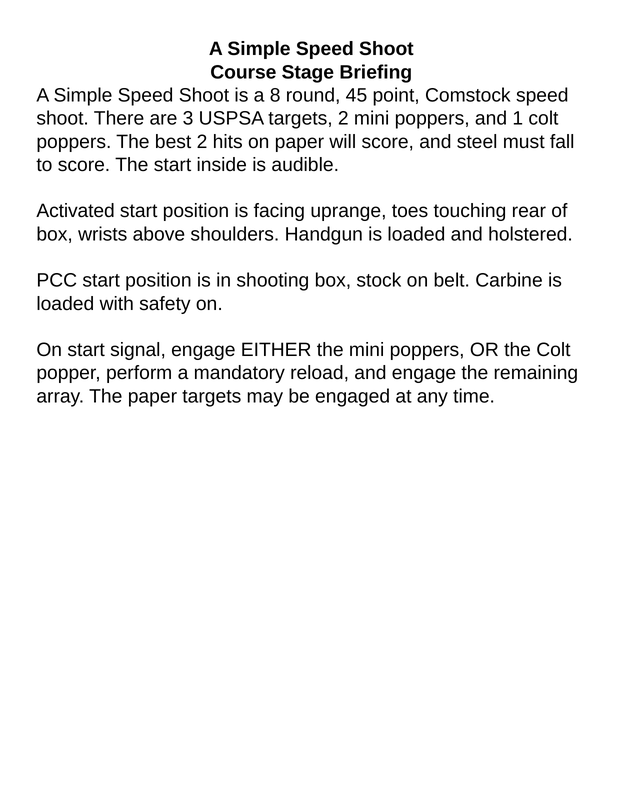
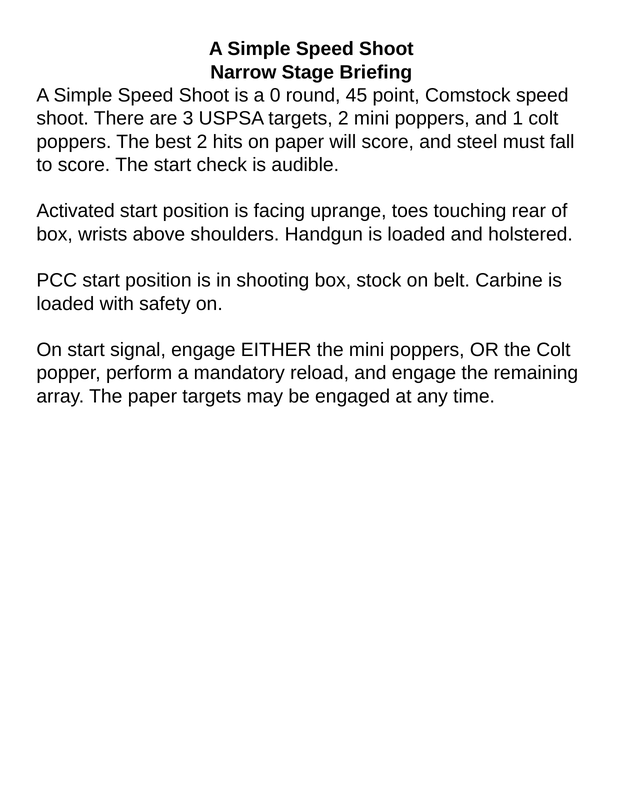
Course: Course -> Narrow
8: 8 -> 0
inside: inside -> check
